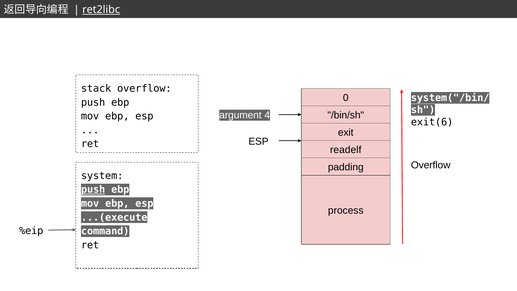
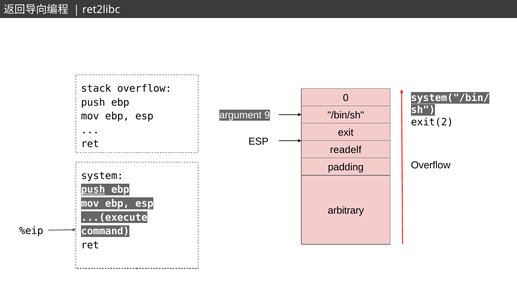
ret2libc underline: present -> none
4: 4 -> 9
exit(6: exit(6 -> exit(2
process: process -> arbitrary
